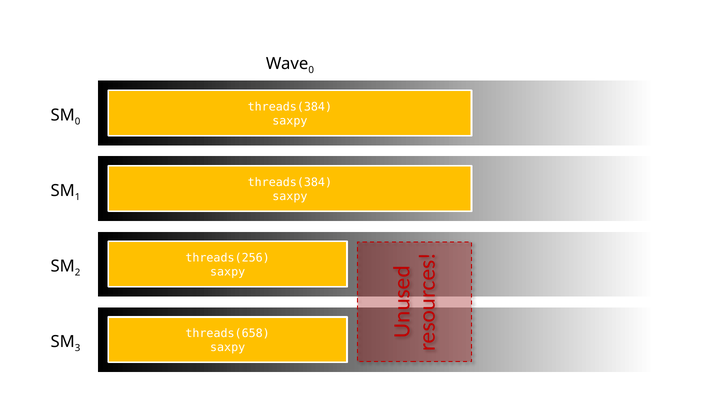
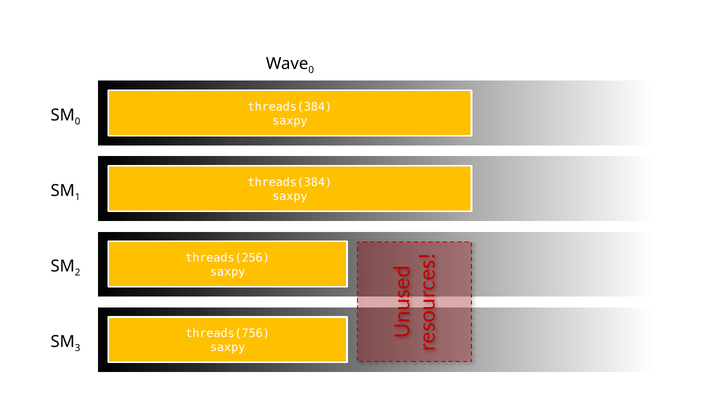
threads(658: threads(658 -> threads(756
